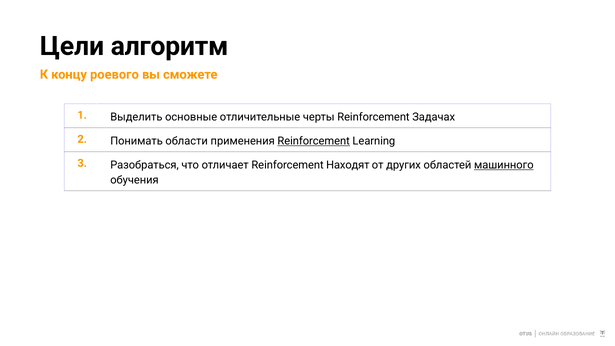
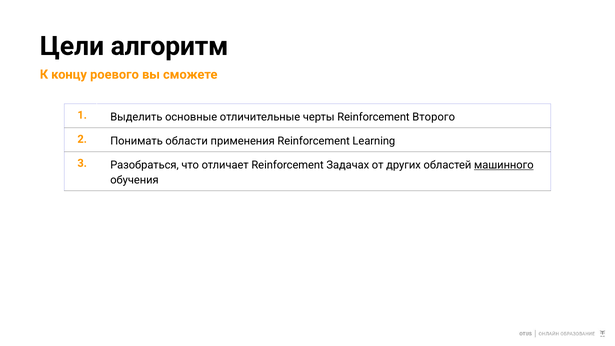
Задачах: Задачах -> Второго
Reinforcement at (314, 141) underline: present -> none
Находят: Находят -> Задачах
